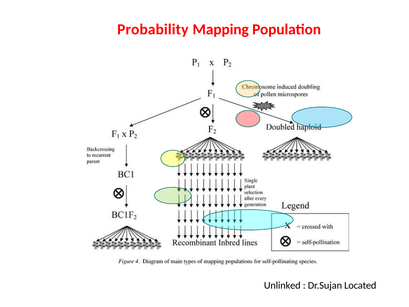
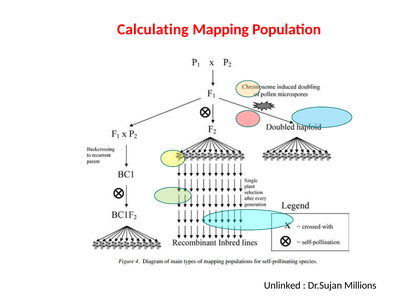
Probability: Probability -> Calculating
Located: Located -> Millions
